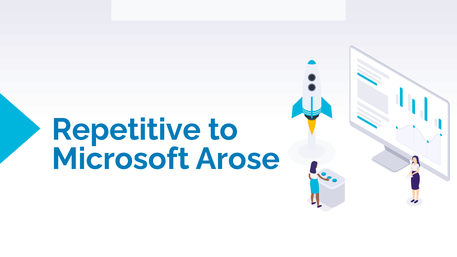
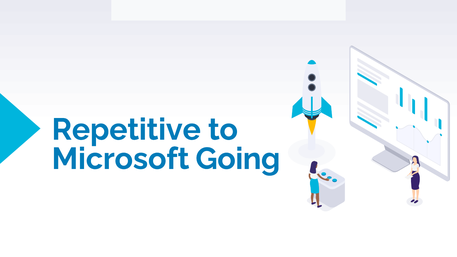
Arose: Arose -> Going
